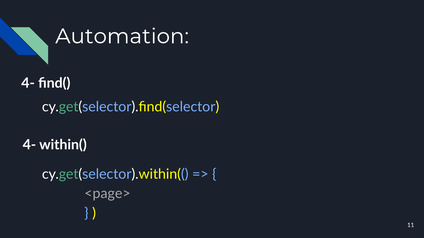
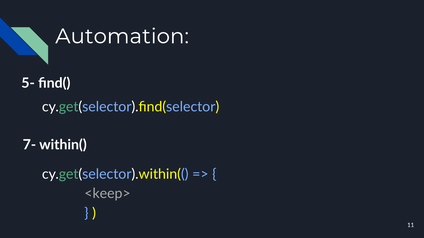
4- at (28, 83): 4- -> 5-
4- at (29, 145): 4- -> 7-
<page>: <page> -> <keep>
